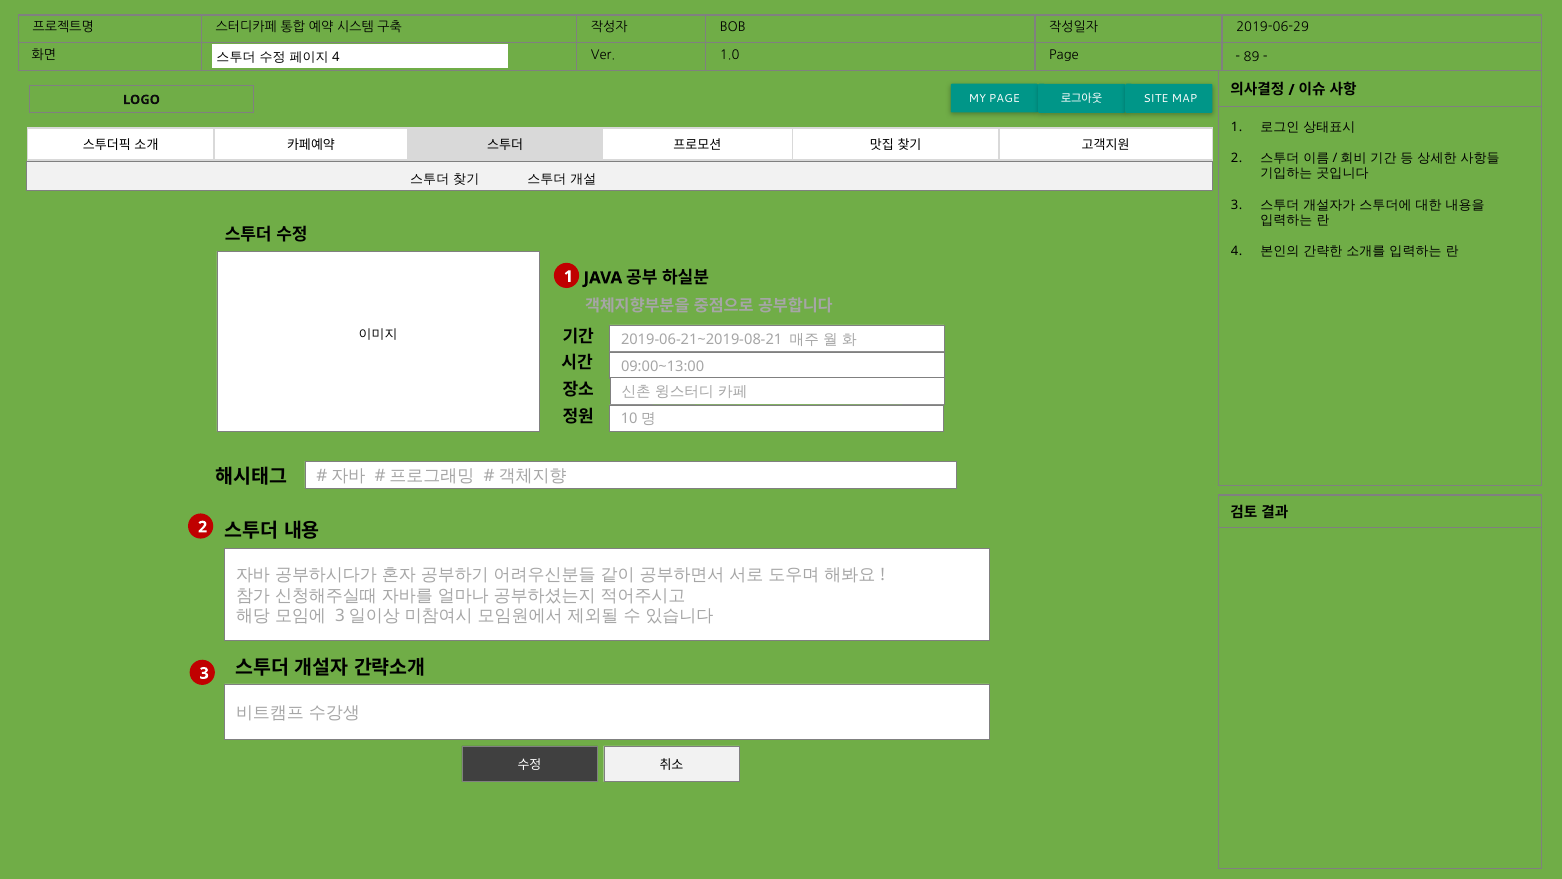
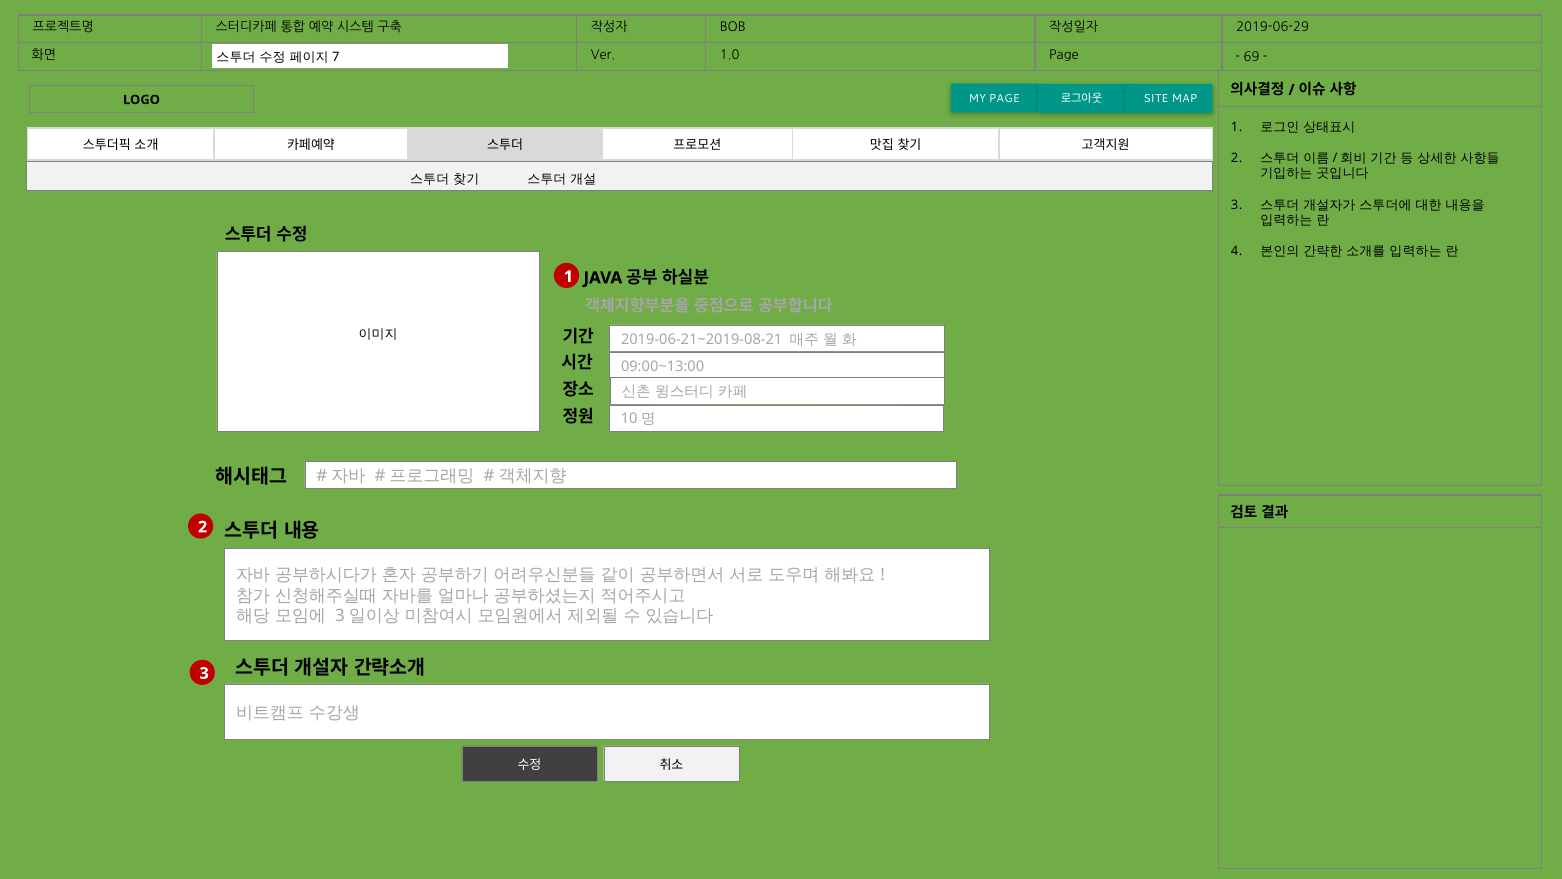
89: 89 -> 69
4 at (336, 57): 4 -> 7
